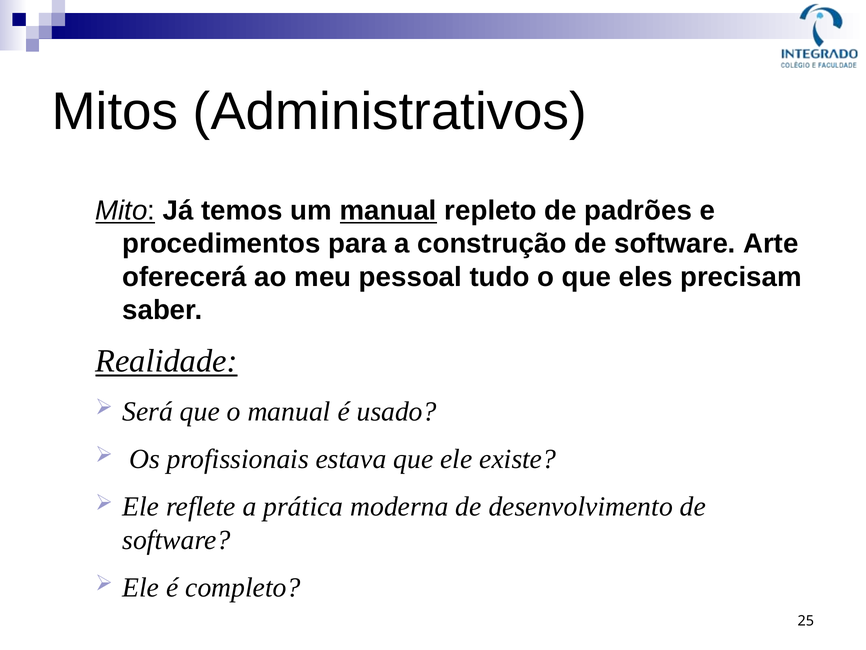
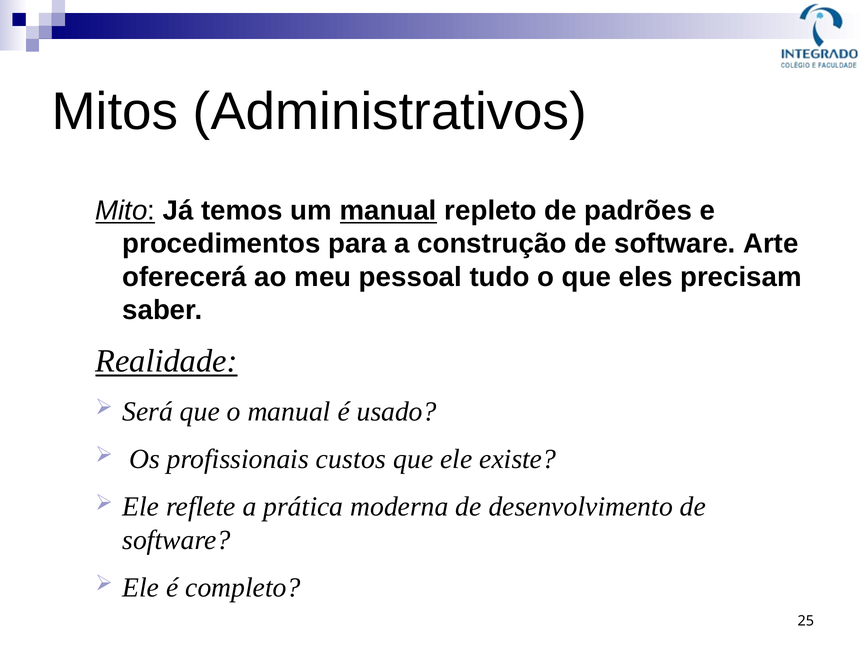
estava: estava -> custos
